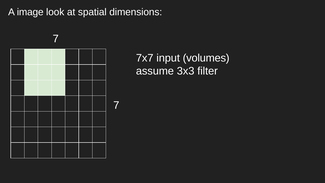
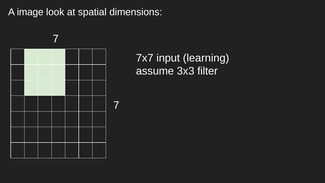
volumes: volumes -> learning
